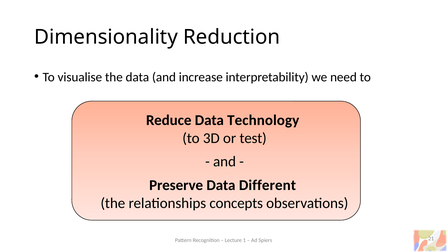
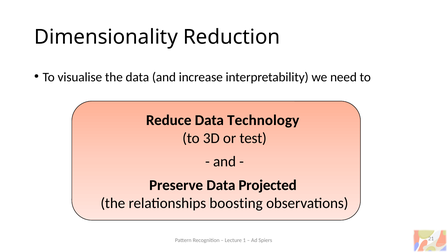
Different: Different -> Projected
concepts: concepts -> boosting
